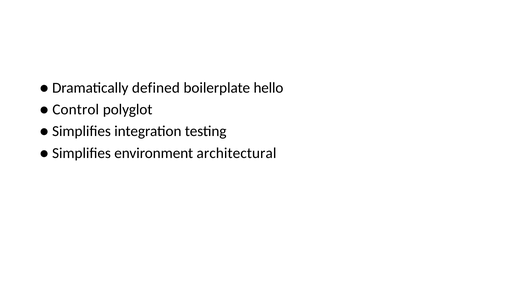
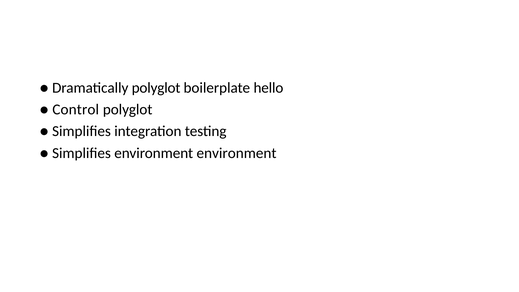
Dramatically defined: defined -> polyglot
environment architectural: architectural -> environment
